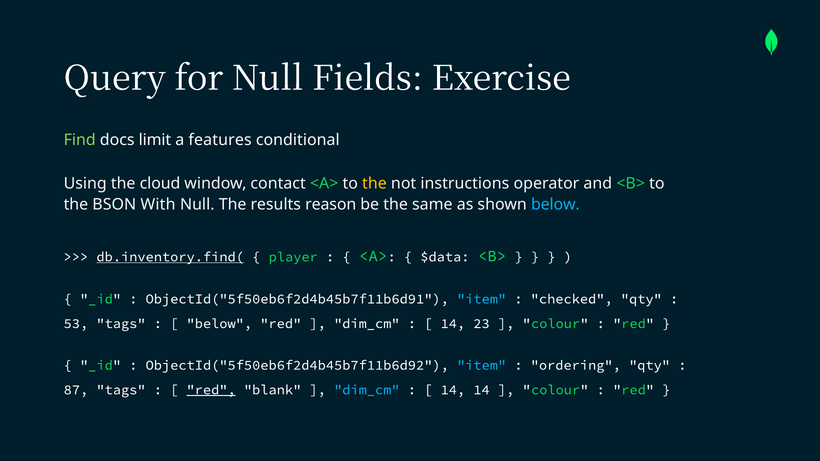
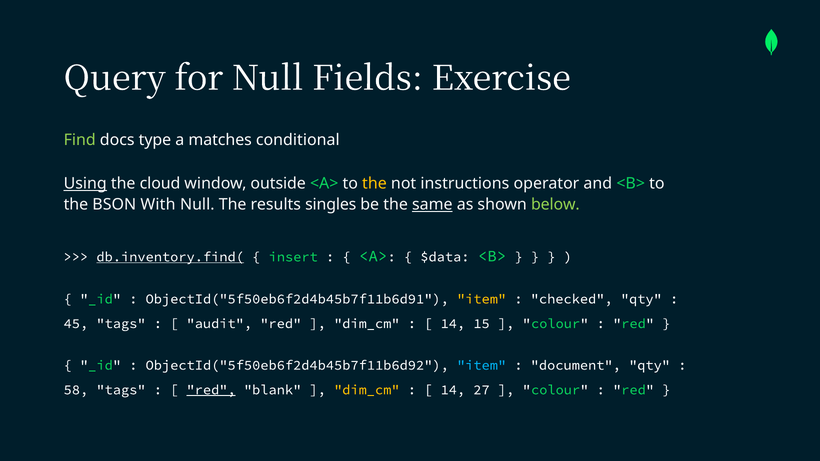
limit: limit -> type
features: features -> matches
Using underline: none -> present
contact: contact -> outside
reason: reason -> singles
same underline: none -> present
below at (555, 205) colour: light blue -> light green
player: player -> insert
item at (482, 299) colour: light blue -> yellow
53: 53 -> 45
below at (219, 324): below -> audit
23: 23 -> 15
ordering: ordering -> document
87: 87 -> 58
dim_cm at (367, 390) colour: light blue -> yellow
14 14: 14 -> 27
